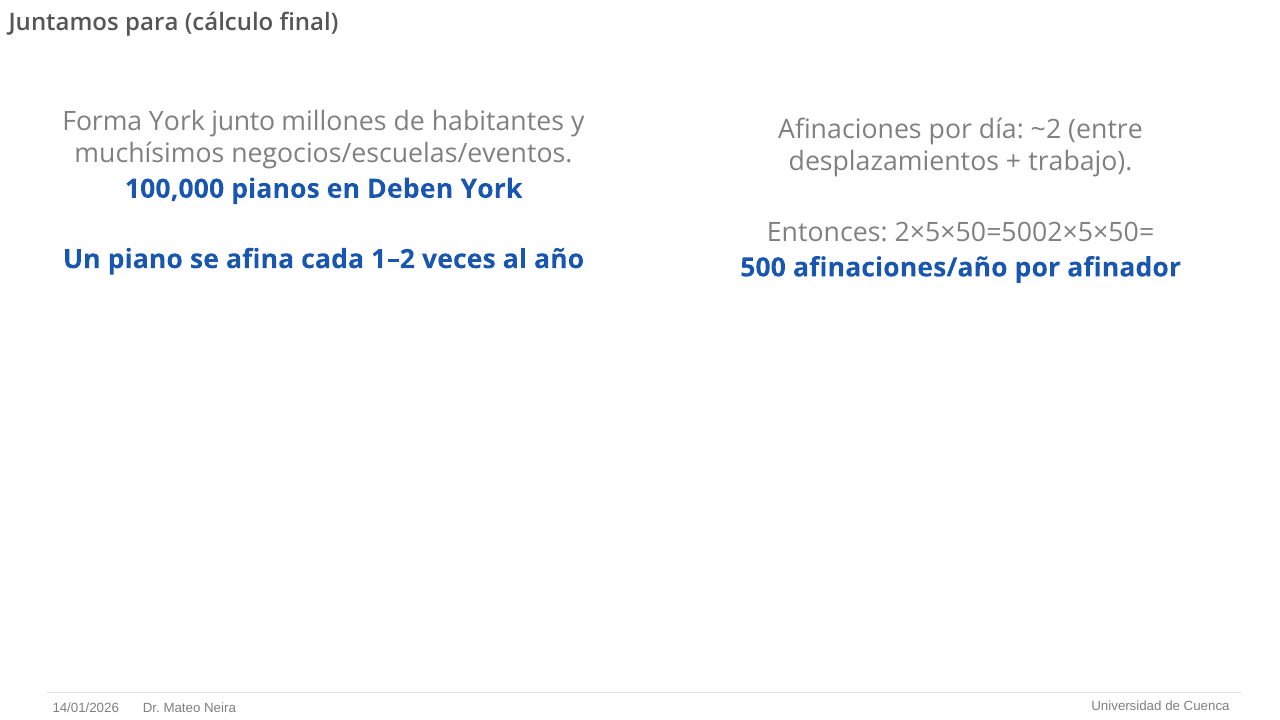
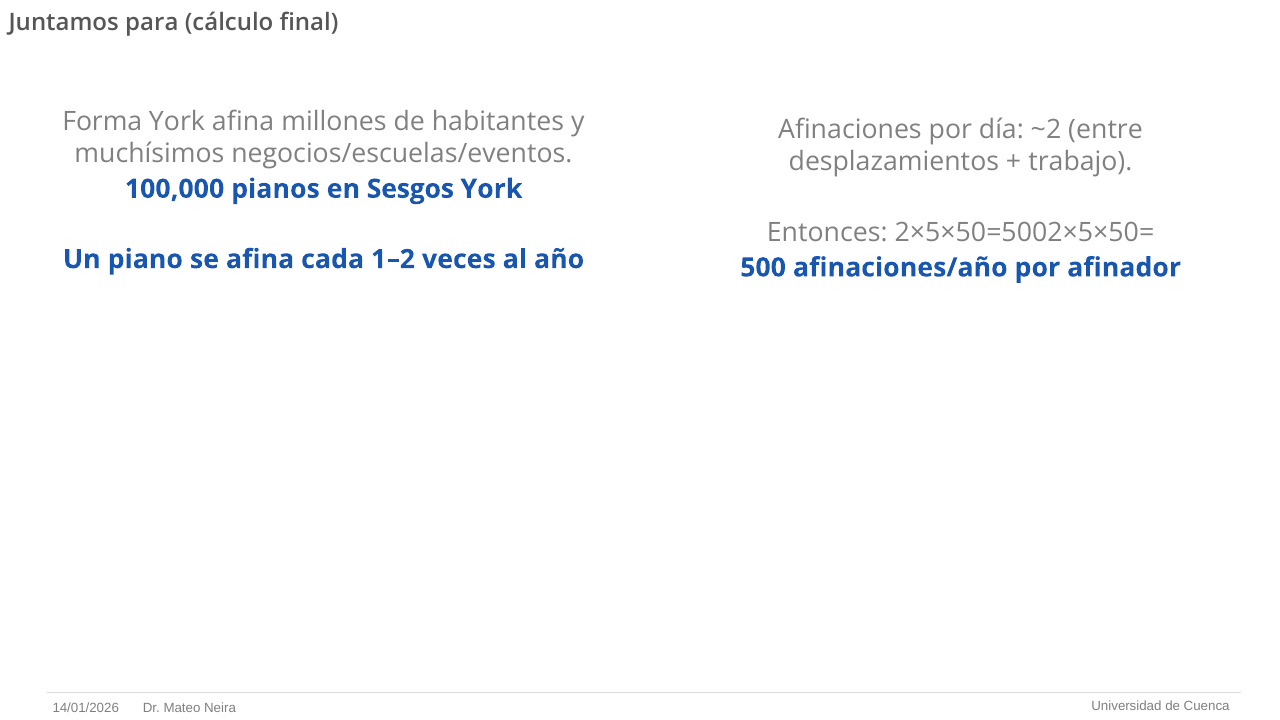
York junto: junto -> afina
Deben: Deben -> Sesgos
